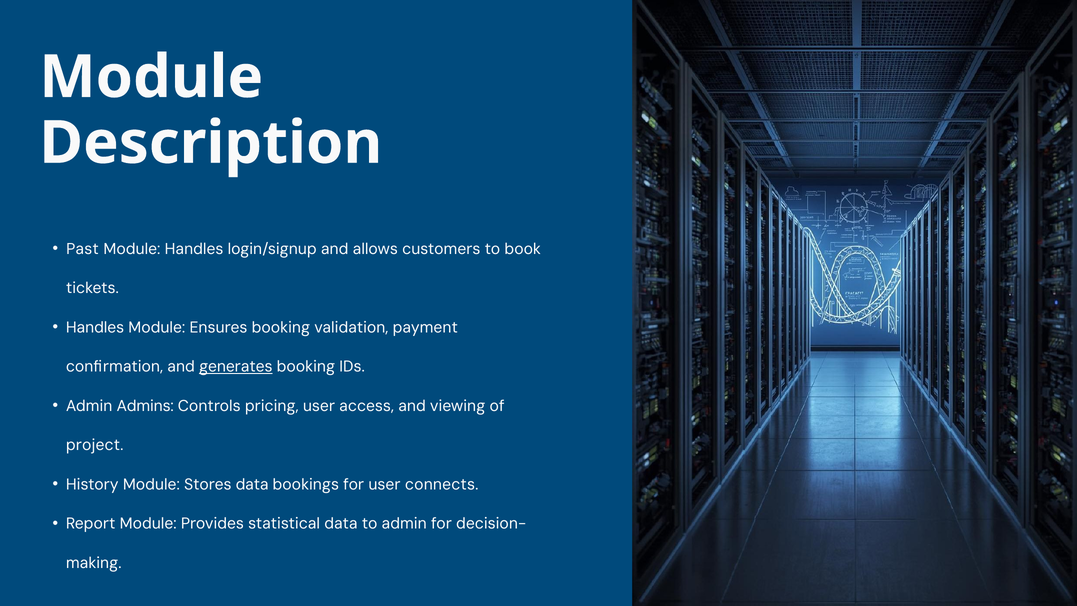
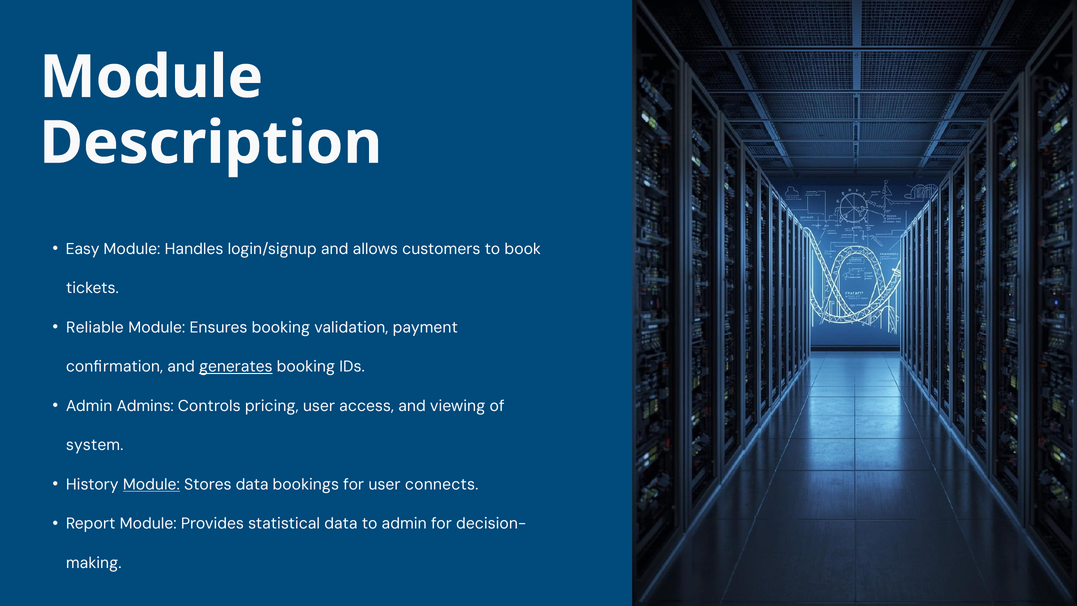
Past: Past -> Easy
Handles at (95, 327): Handles -> Reliable
project: project -> system
Module at (151, 484) underline: none -> present
